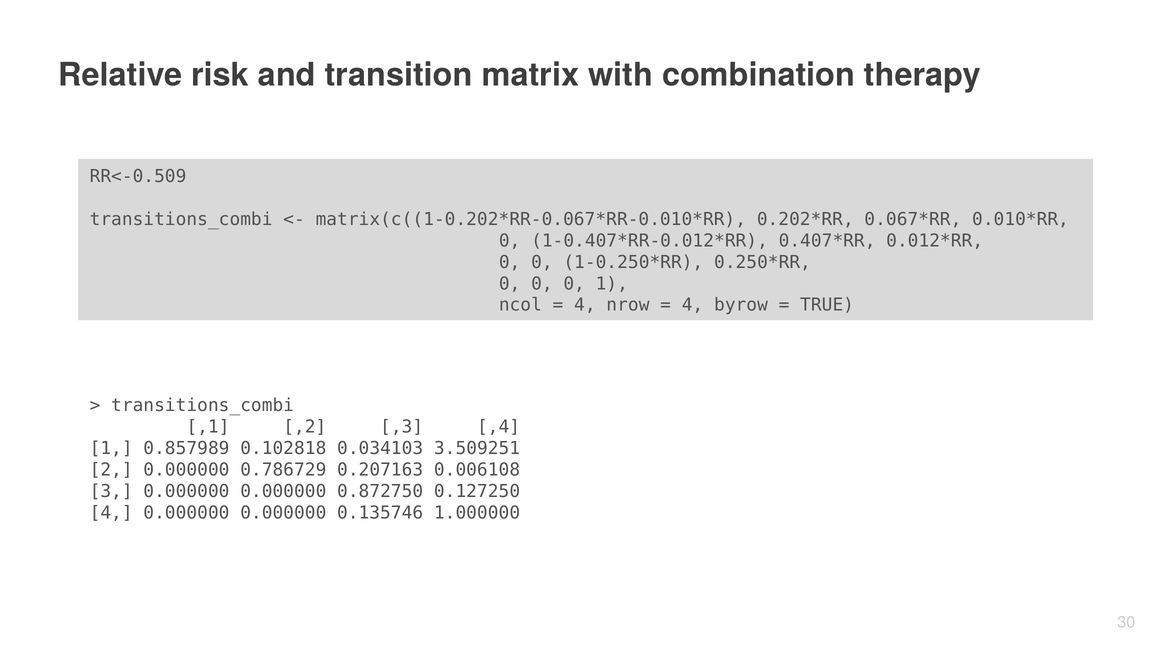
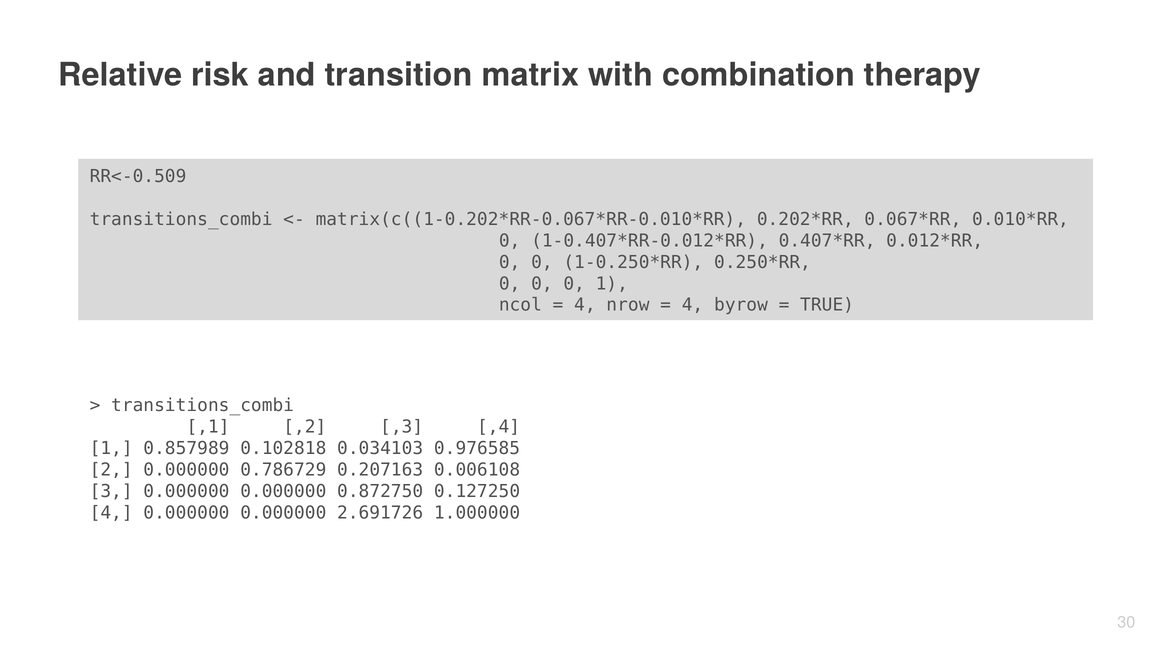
3.509251: 3.509251 -> 0.976585
0.135746: 0.135746 -> 2.691726
